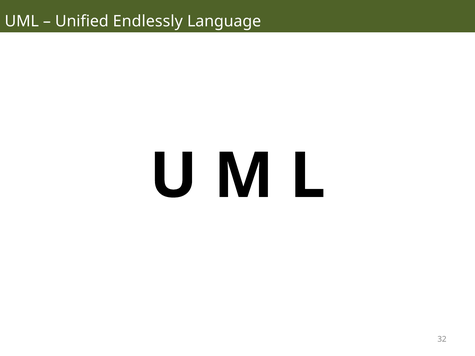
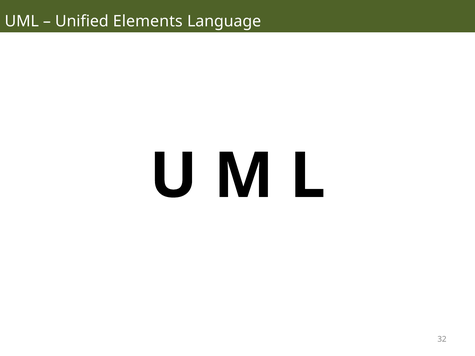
Endlessly: Endlessly -> Elements
